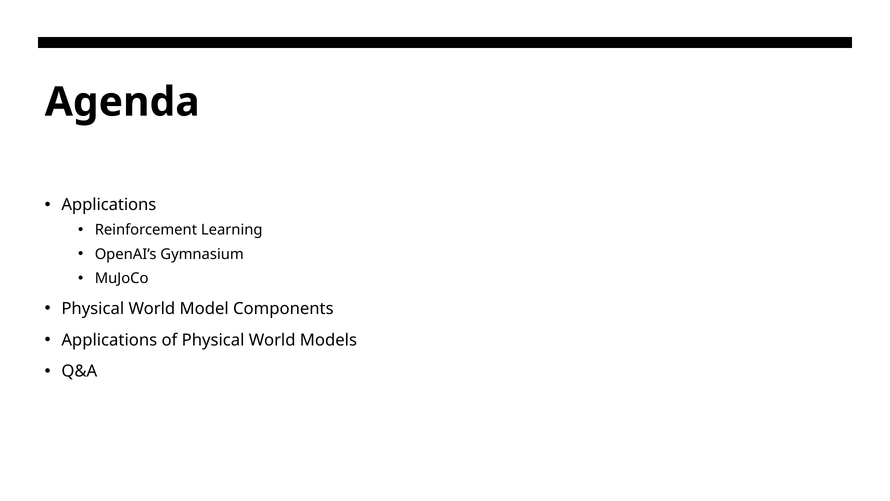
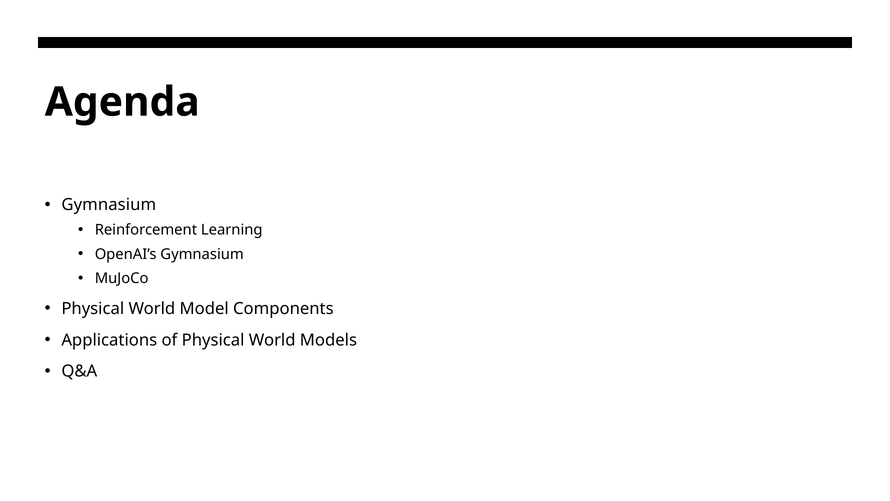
Applications at (109, 205): Applications -> Gymnasium
